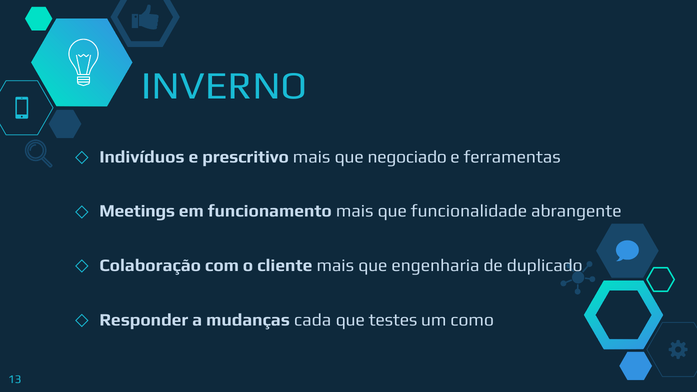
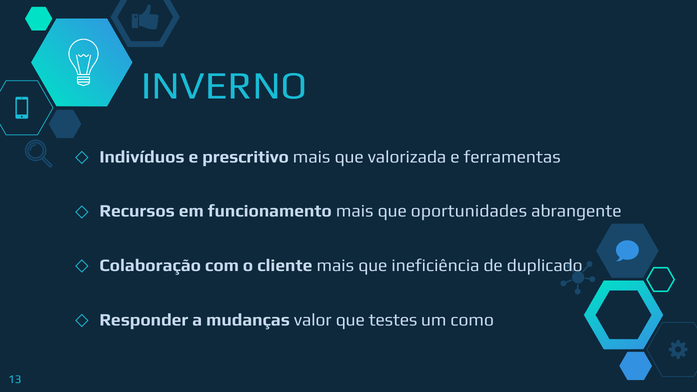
negociado: negociado -> valorizada
Meetings: Meetings -> Recursos
funcionalidade: funcionalidade -> oportunidades
engenharia: engenharia -> ineficiência
cada: cada -> valor
